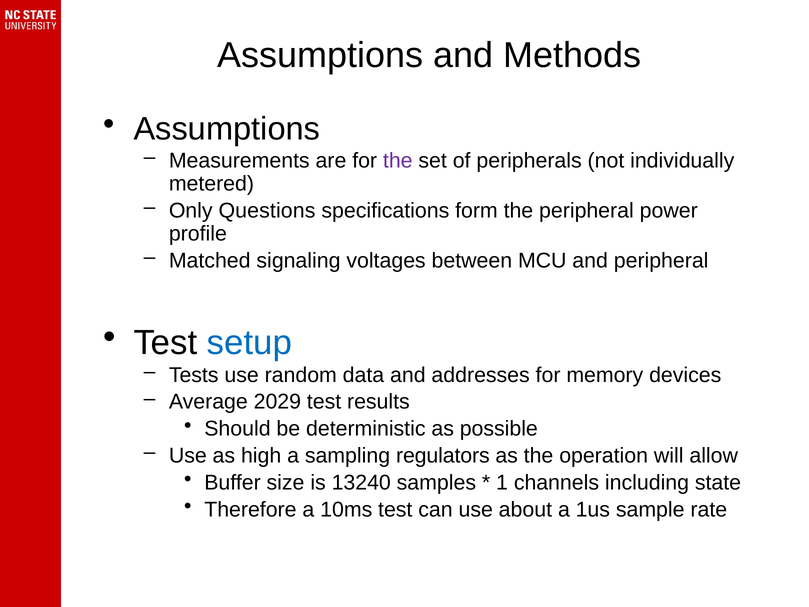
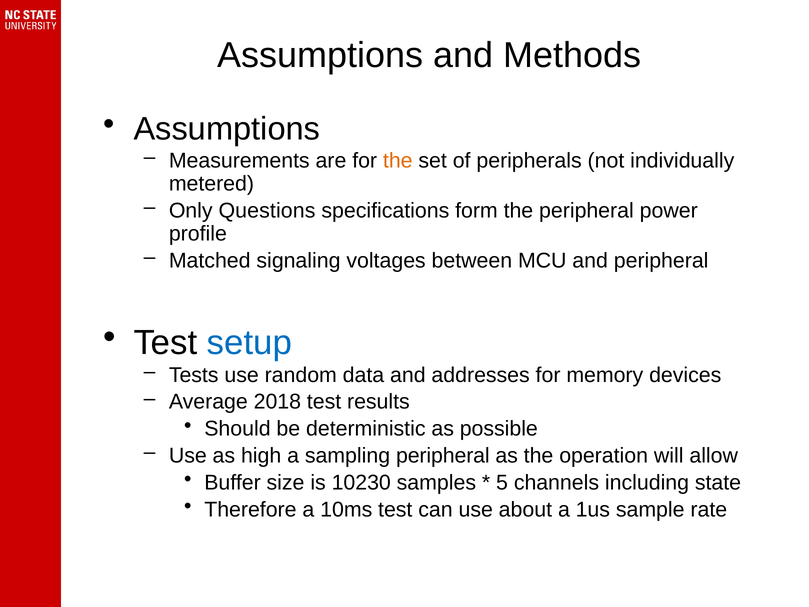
the at (398, 161) colour: purple -> orange
2029: 2029 -> 2018
sampling regulators: regulators -> peripheral
13240: 13240 -> 10230
1: 1 -> 5
